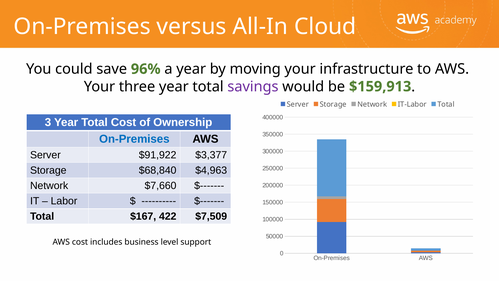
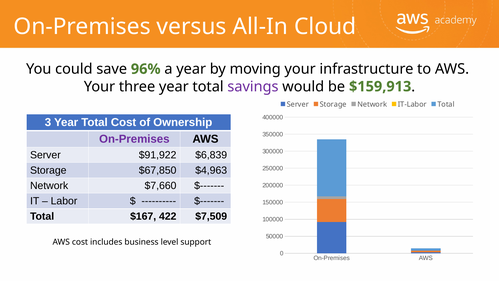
On-Premises at (134, 139) colour: blue -> purple
$3,377: $3,377 -> $6,839
$68,840: $68,840 -> $67,850
